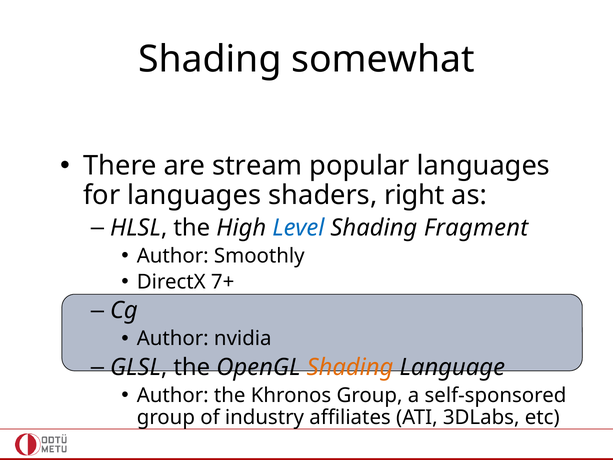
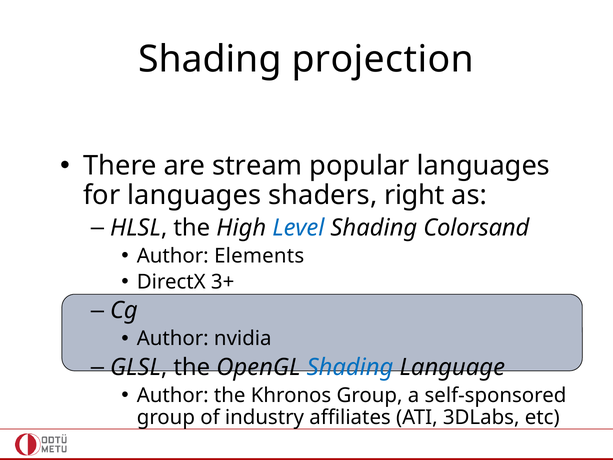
somewhat: somewhat -> projection
Fragment: Fragment -> Colorsand
Smoothly: Smoothly -> Elements
7+: 7+ -> 3+
Shading at (350, 367) colour: orange -> blue
